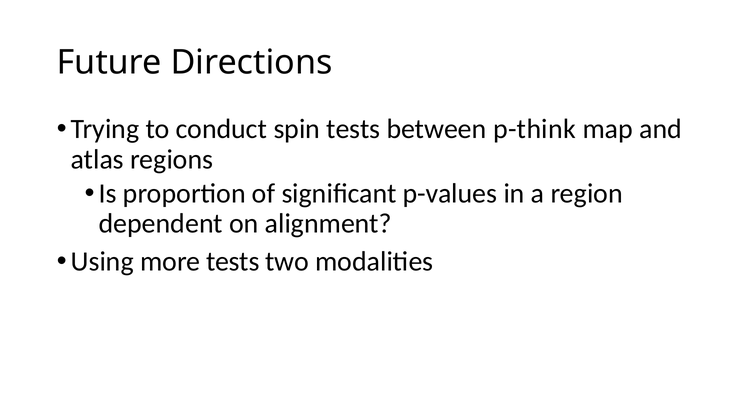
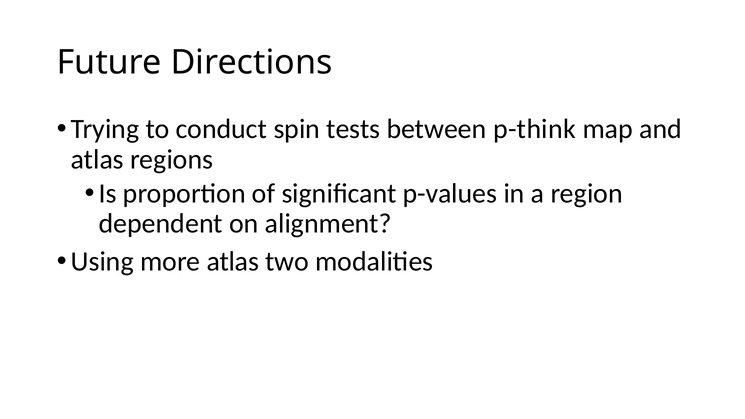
more tests: tests -> atlas
